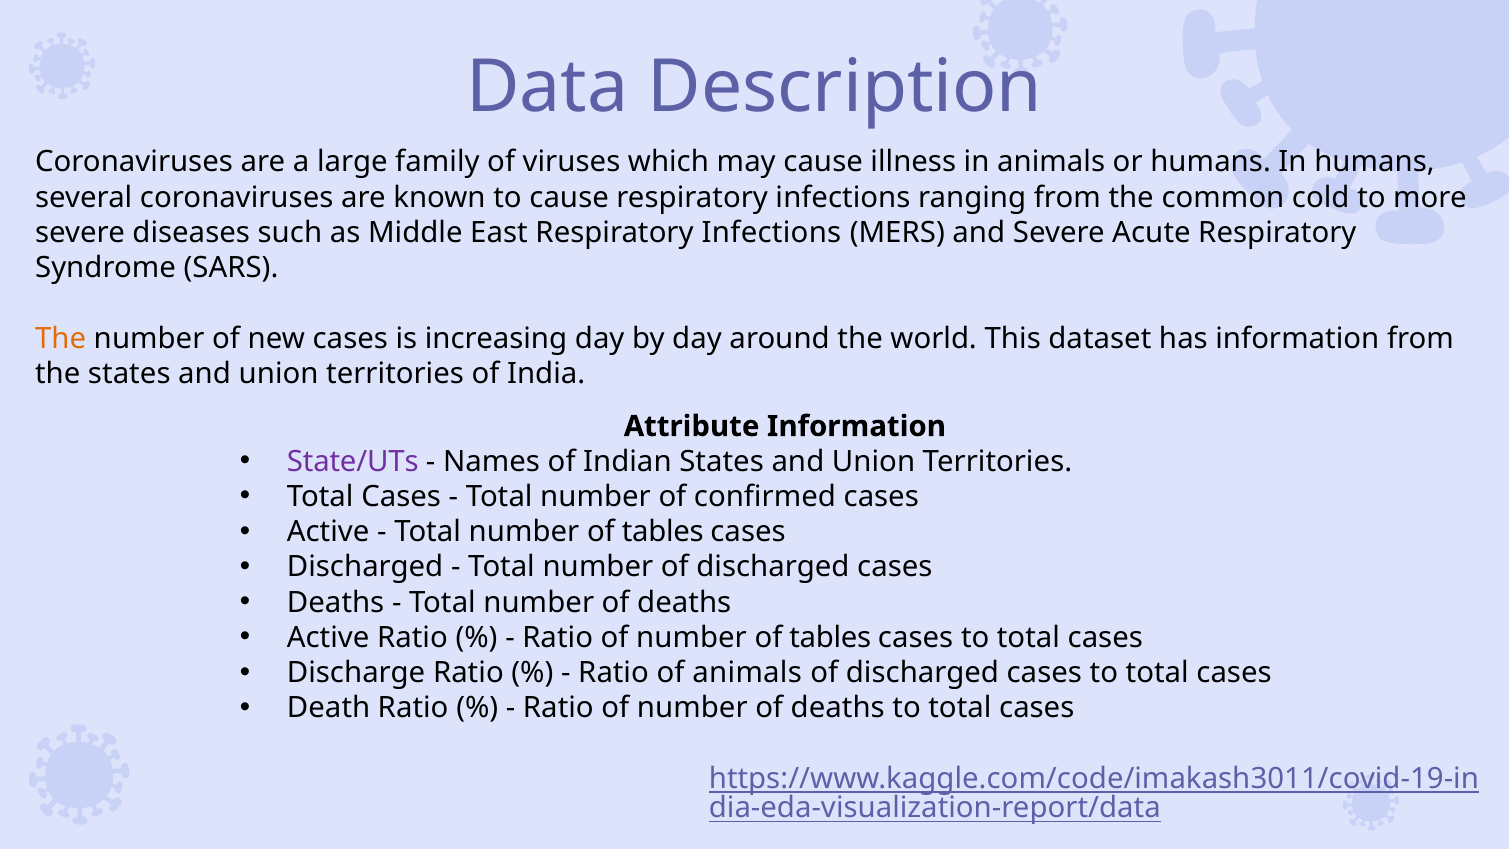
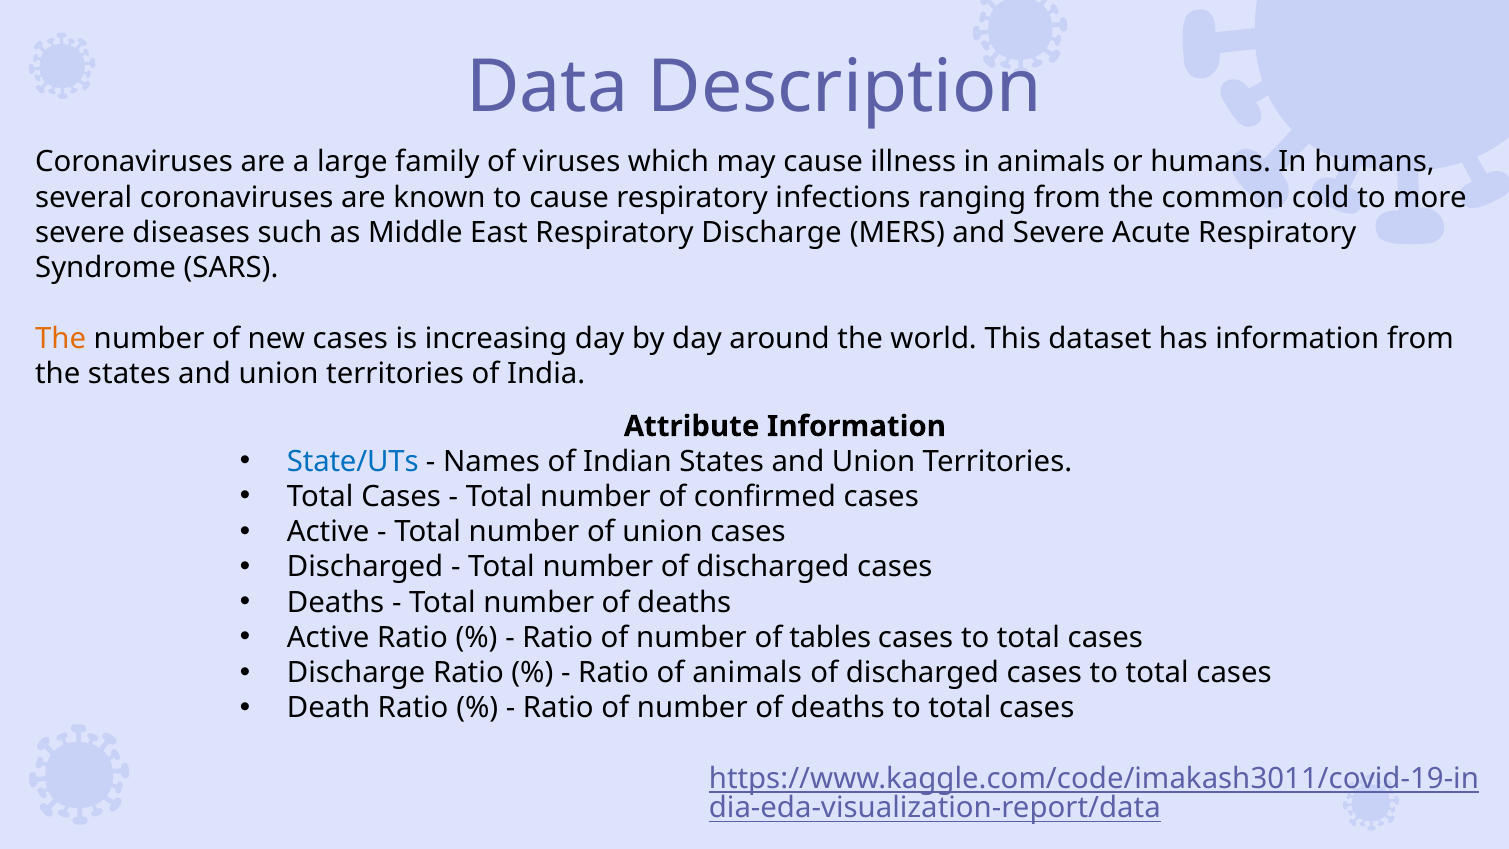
East Respiratory Infections: Infections -> Discharge
State/UTs colour: purple -> blue
Total number of tables: tables -> union
